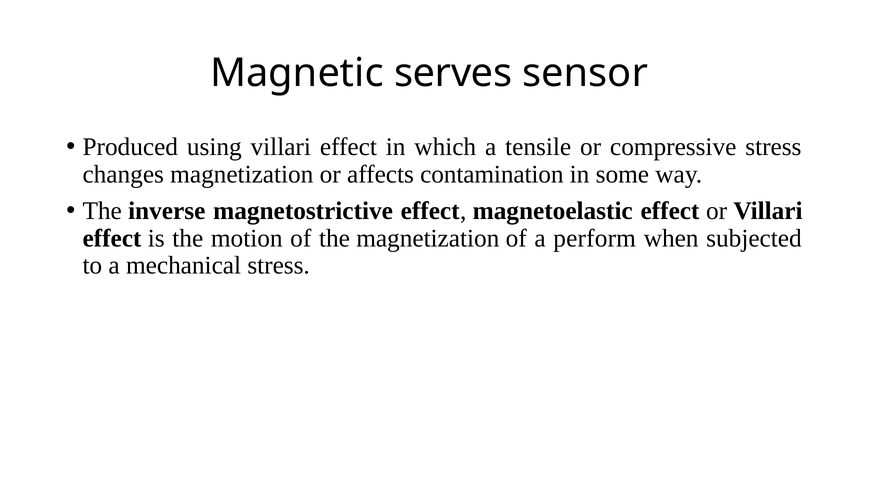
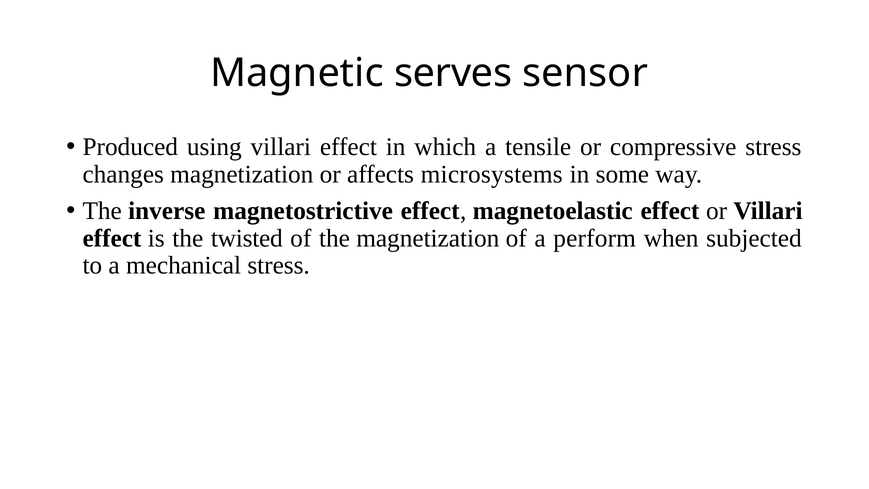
contamination: contamination -> microsystems
motion: motion -> twisted
